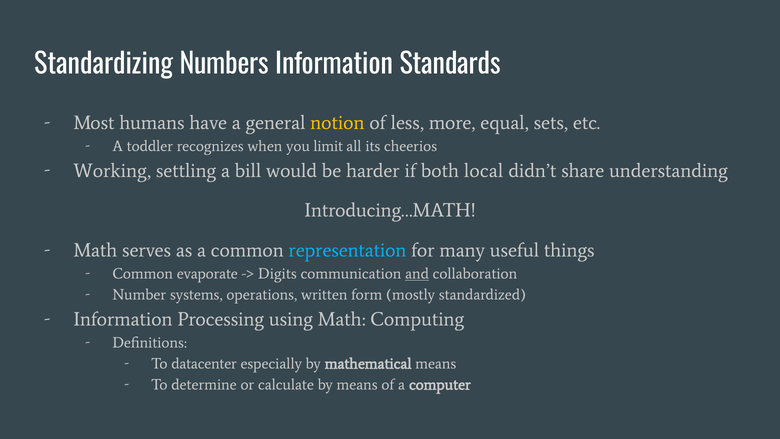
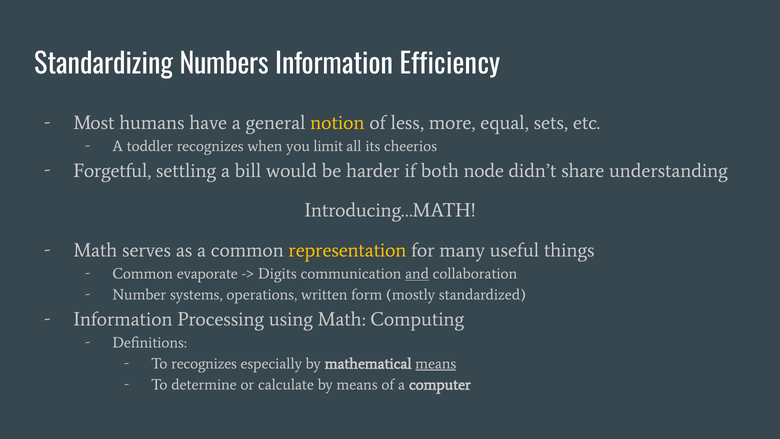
Standards: Standards -> Efficiency
Working: Working -> Forgetful
local: local -> node
representation colour: light blue -> yellow
To datacenter: datacenter -> recognizes
means at (436, 363) underline: none -> present
